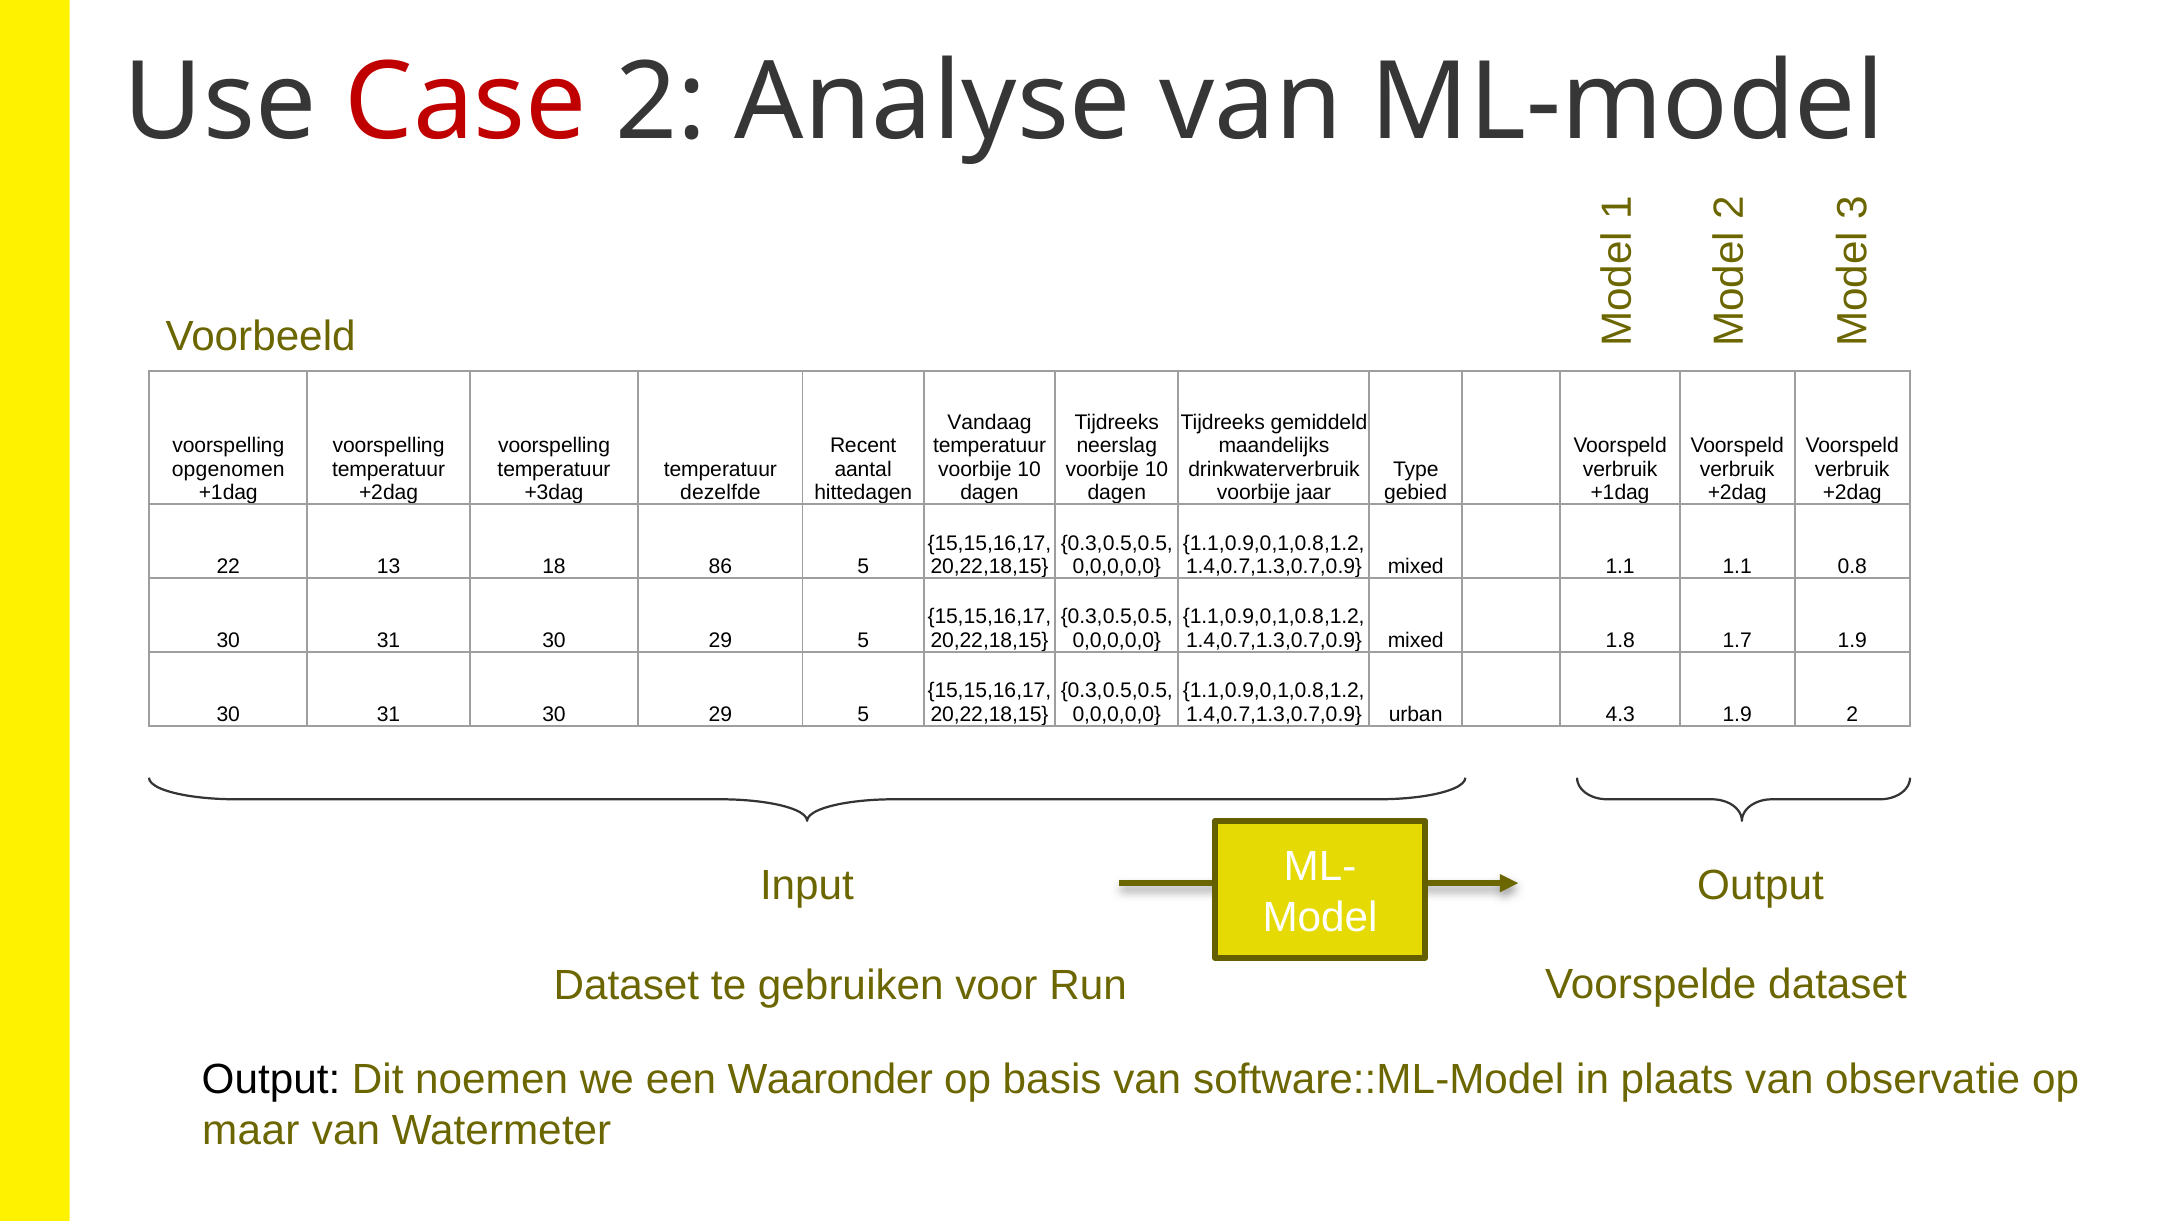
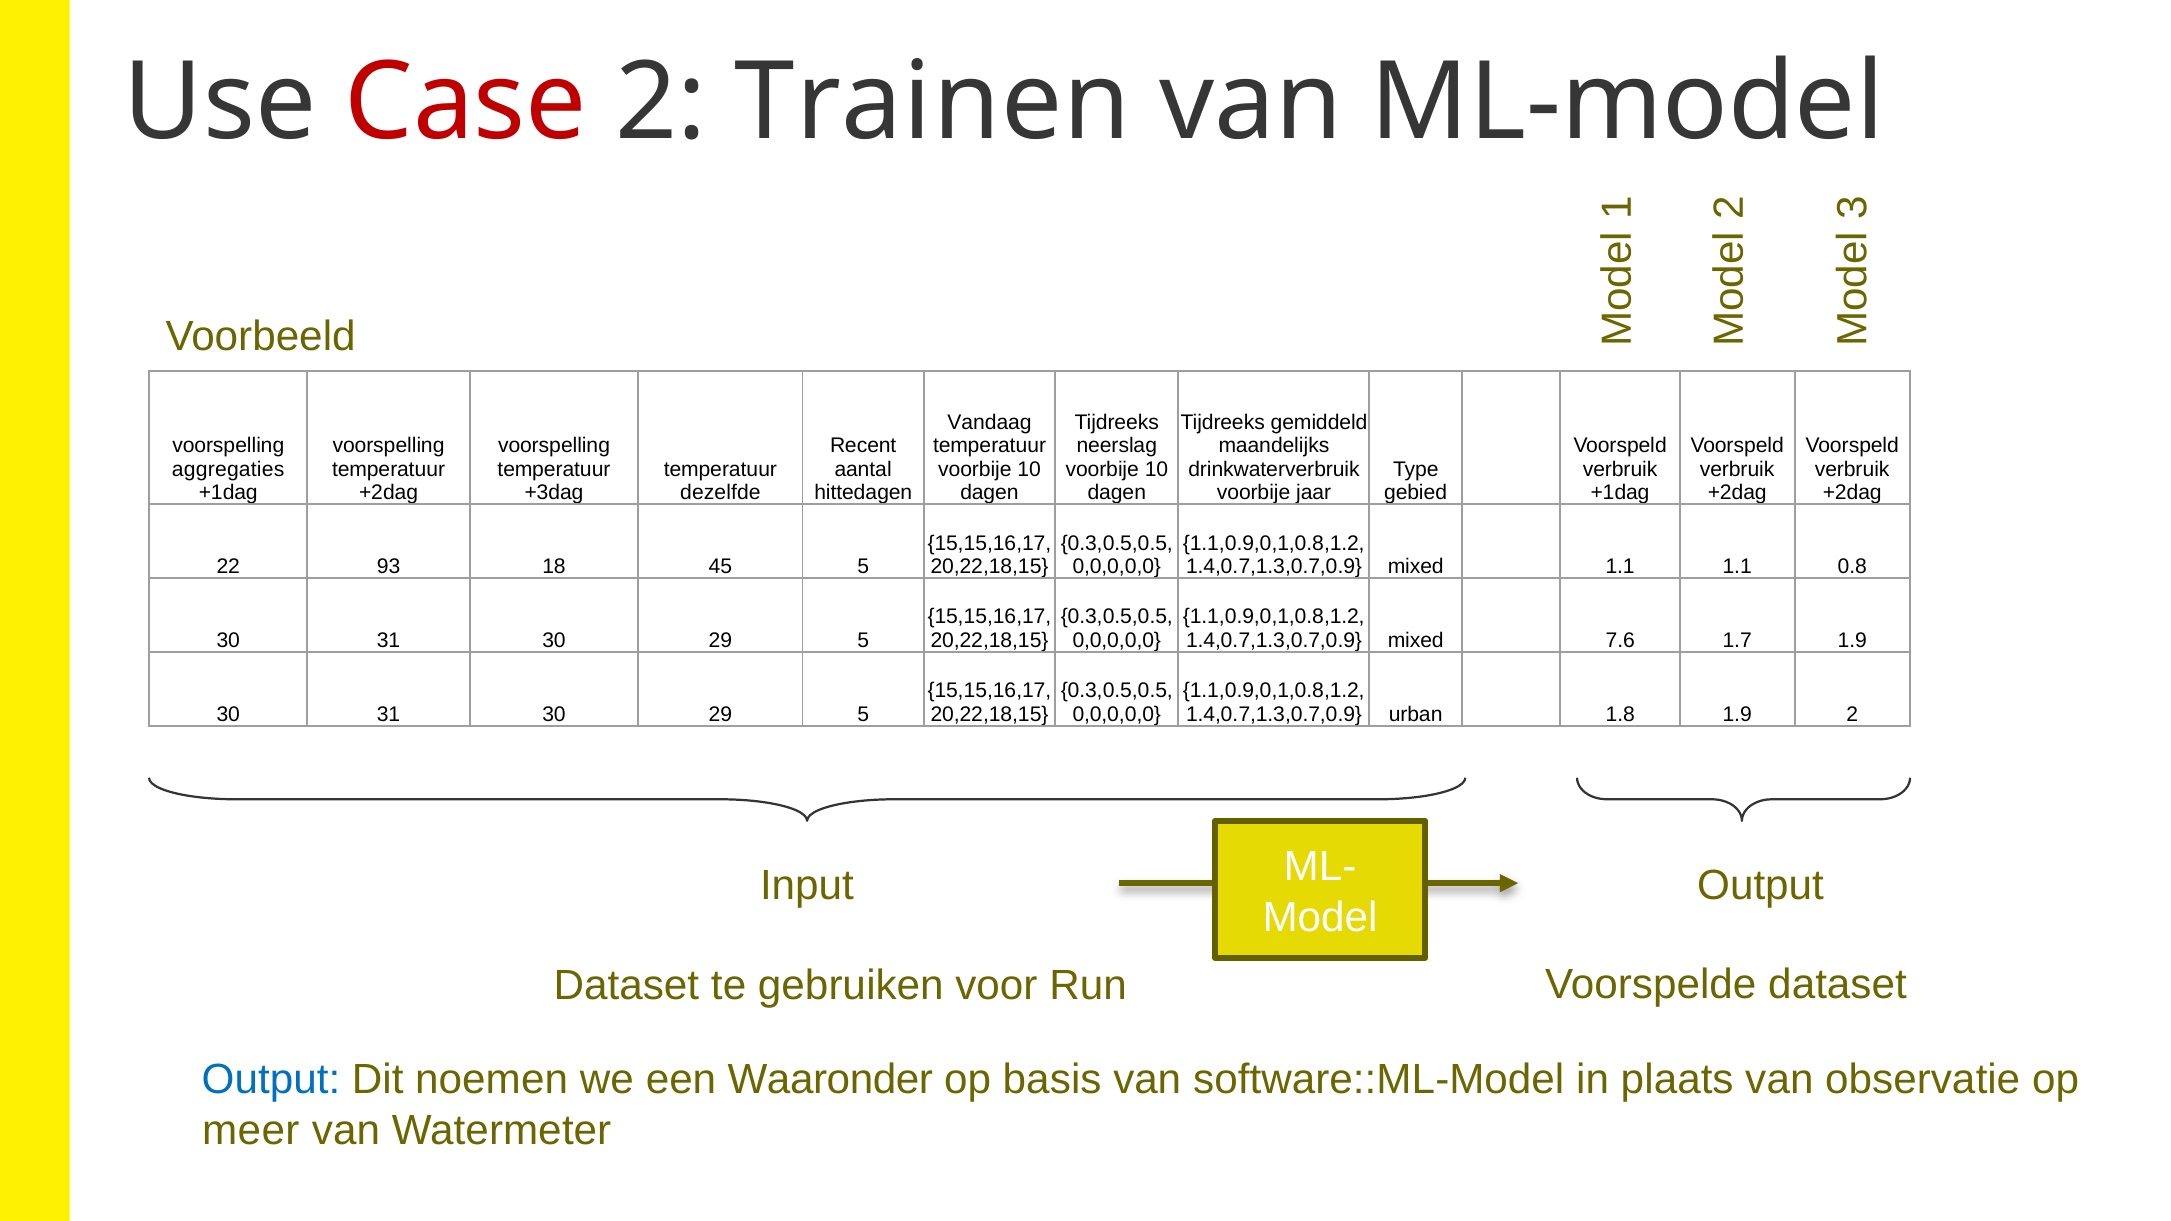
Analyse: Analyse -> Trainen
opgenomen: opgenomen -> aggregaties
13: 13 -> 93
86: 86 -> 45
1.8: 1.8 -> 7.6
4.3: 4.3 -> 1.8
Output at (271, 1080) colour: black -> blue
maar: maar -> meer
